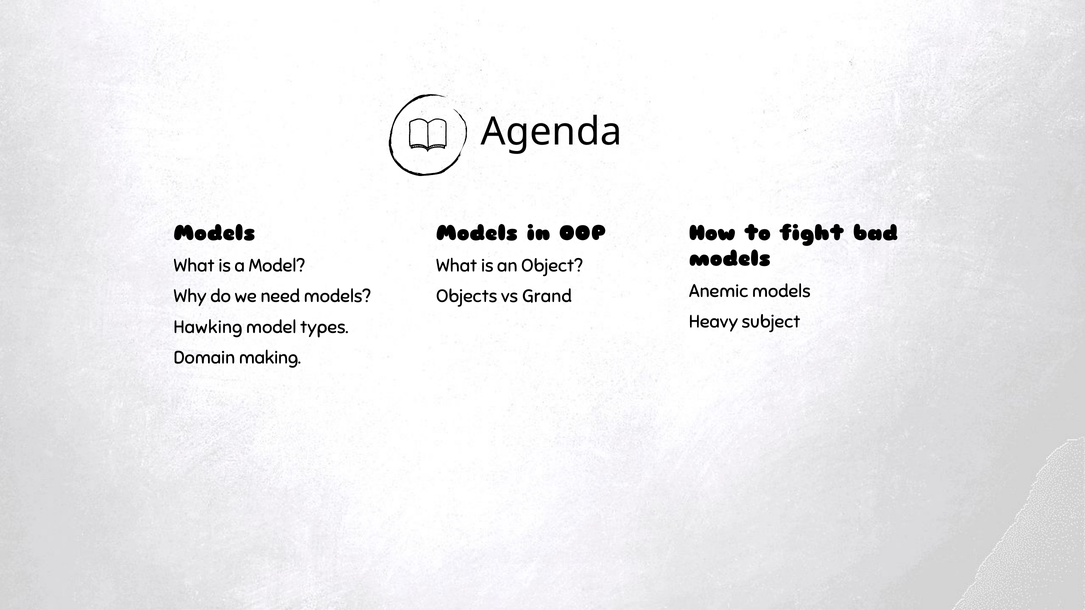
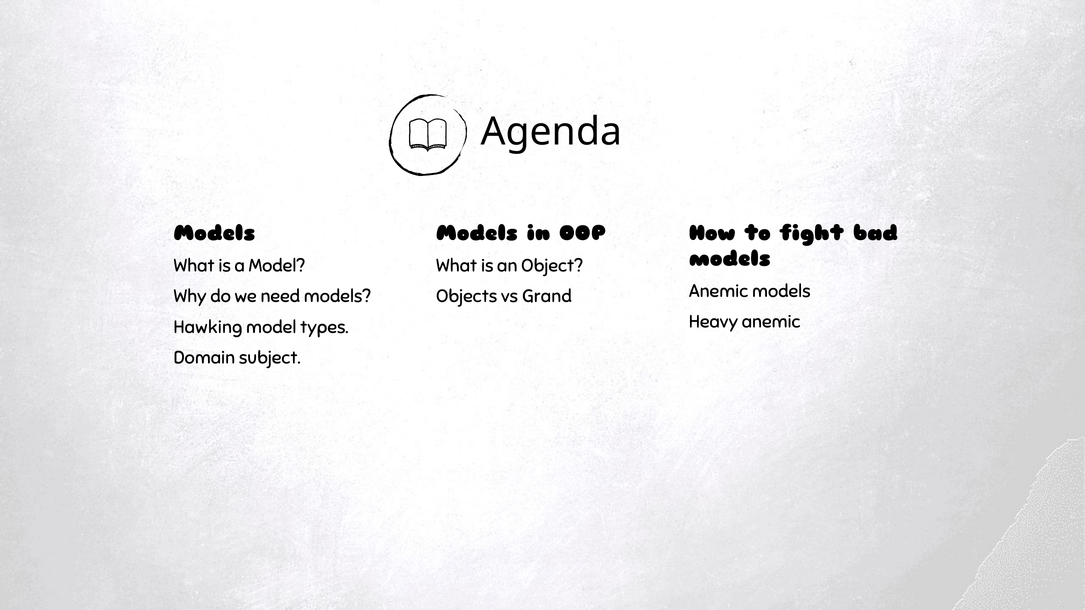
Heavy subject: subject -> anemic
making: making -> subject
